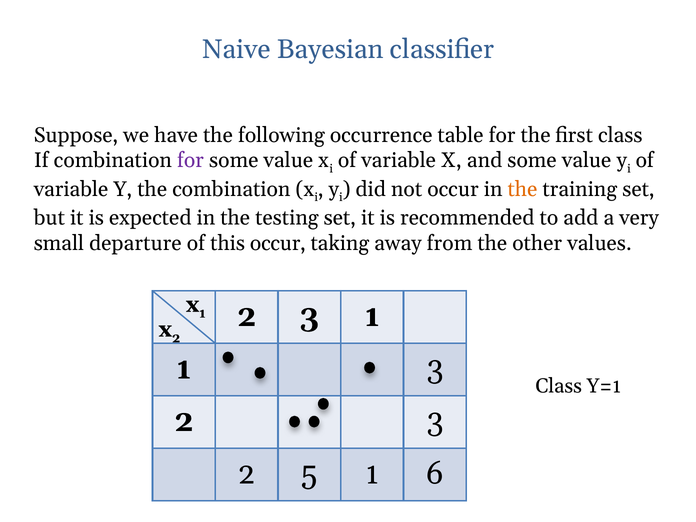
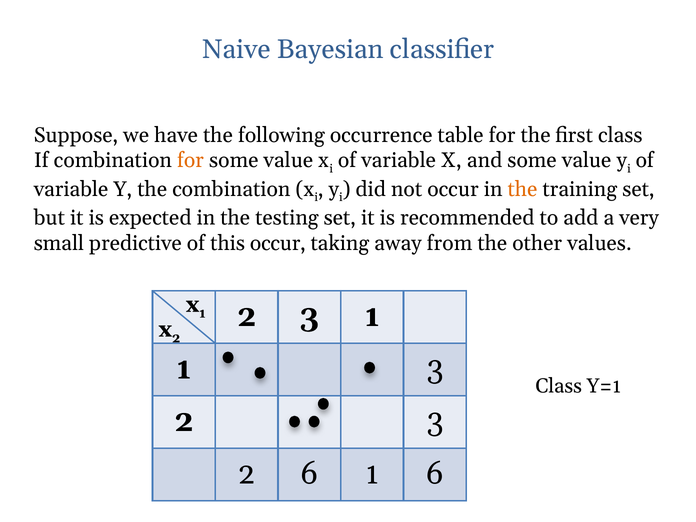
for at (190, 161) colour: purple -> orange
departure: departure -> predictive
2 5: 5 -> 6
